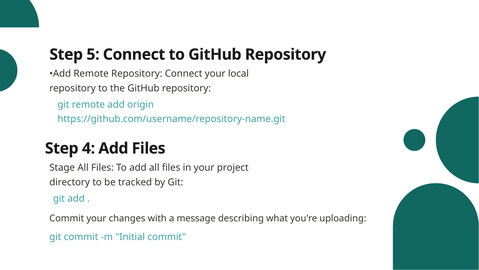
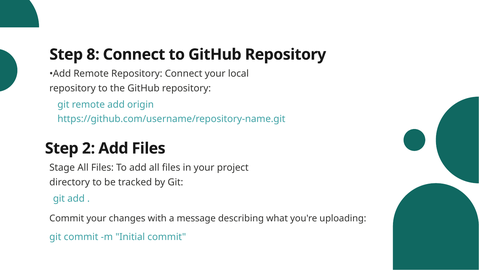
5: 5 -> 8
4: 4 -> 2
